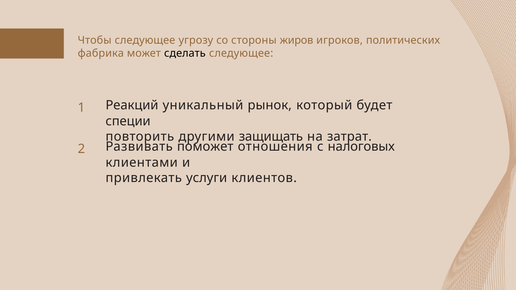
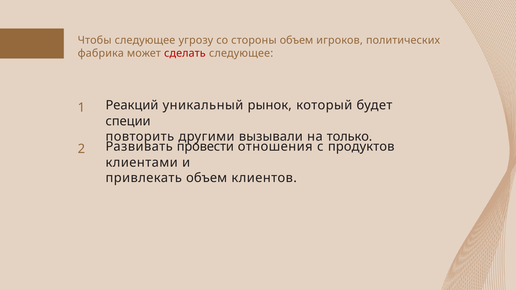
стороны жиров: жиров -> объем
сделать colour: black -> red
защищать: защищать -> вызывали
затрат: затрат -> только
поможет: поможет -> провести
налоговых: налоговых -> продуктов
привлекать услуги: услуги -> объем
